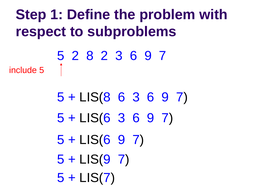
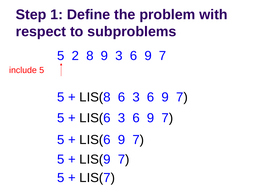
8 2: 2 -> 9
